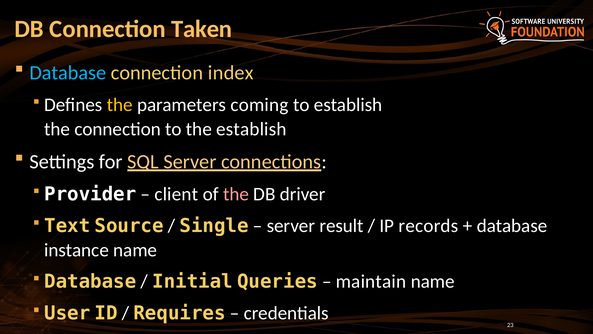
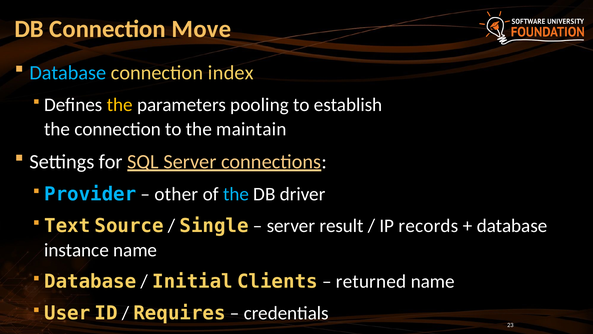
Taken: Taken -> Move
coming: coming -> pooling
the establish: establish -> maintain
Provider colour: white -> light blue
client: client -> other
the at (236, 194) colour: pink -> light blue
Queries: Queries -> Clients
maintain: maintain -> returned
